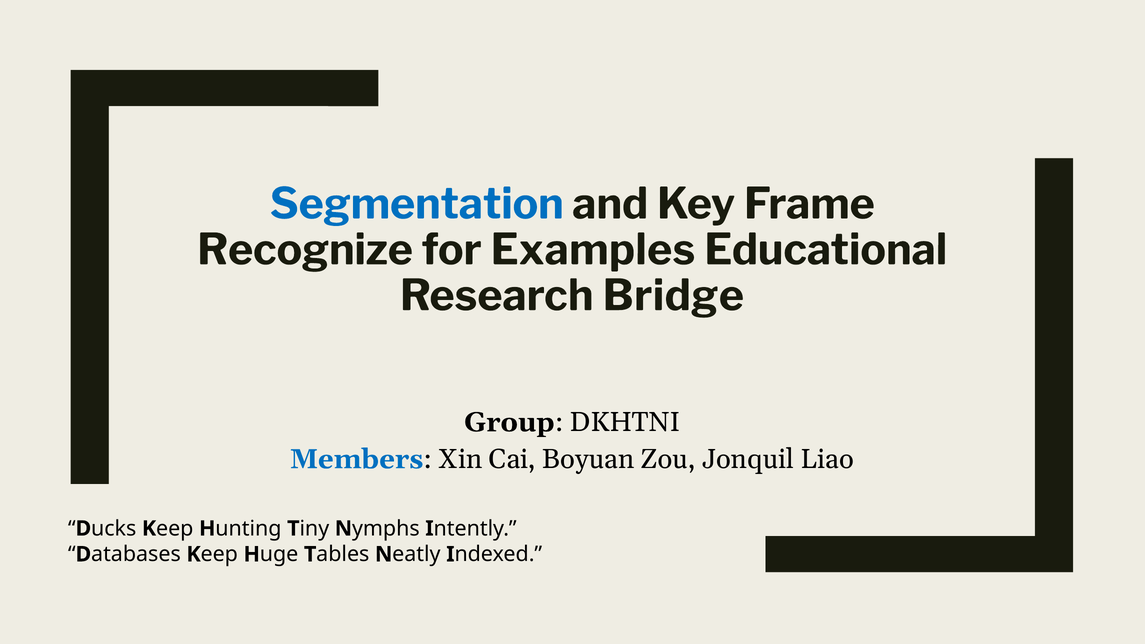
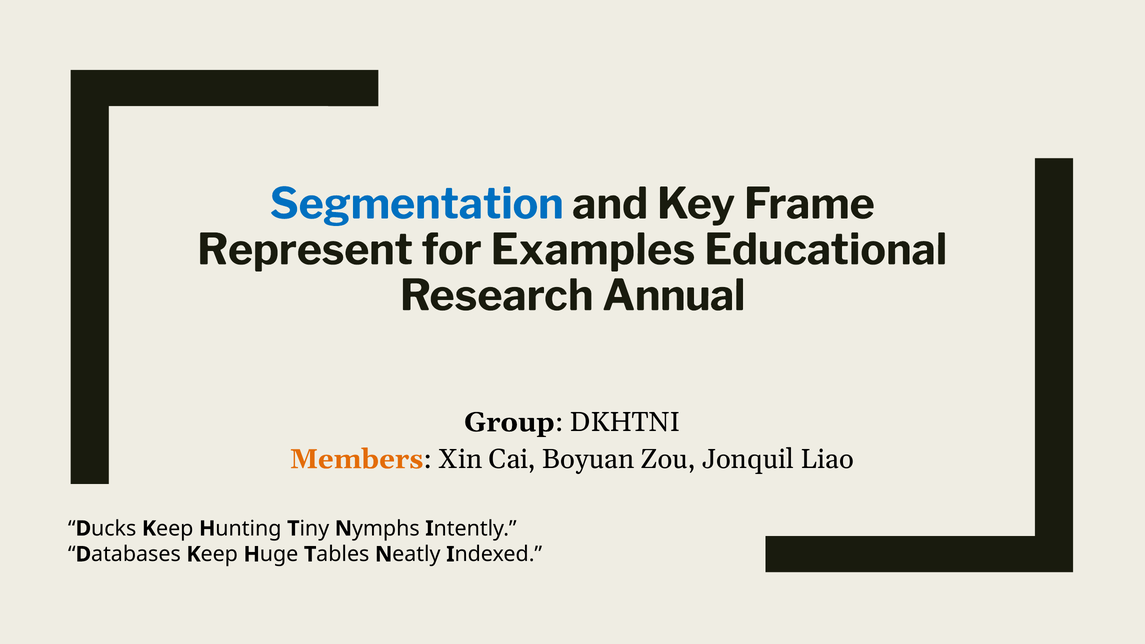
Recognize: Recognize -> Represent
Bridge: Bridge -> Annual
Members colour: blue -> orange
